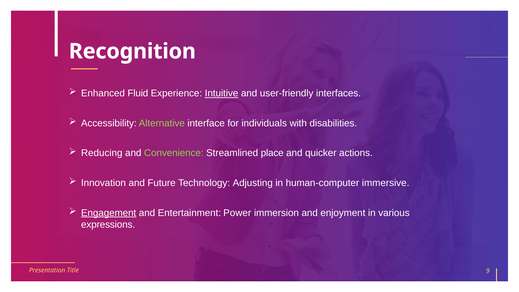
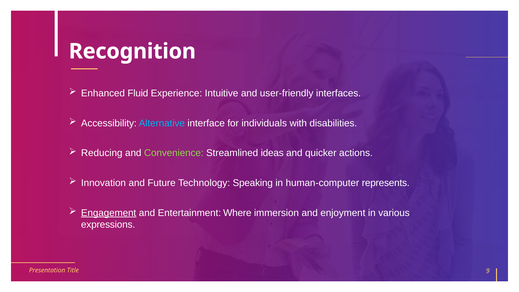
Intuitive underline: present -> none
Alternative colour: light green -> light blue
place: place -> ideas
Adjusting: Adjusting -> Speaking
immersive: immersive -> represents
Power: Power -> Where
